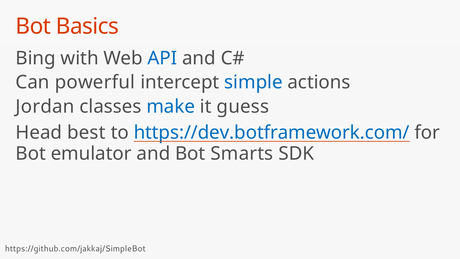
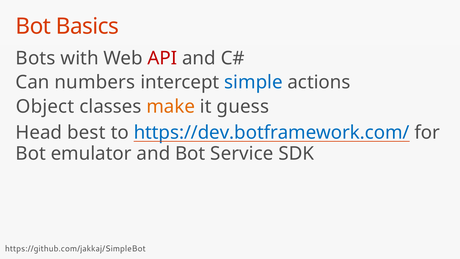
Bing: Bing -> Bots
API colour: blue -> red
powerful: powerful -> numbers
Jordan: Jordan -> Object
make colour: blue -> orange
Smarts: Smarts -> Service
